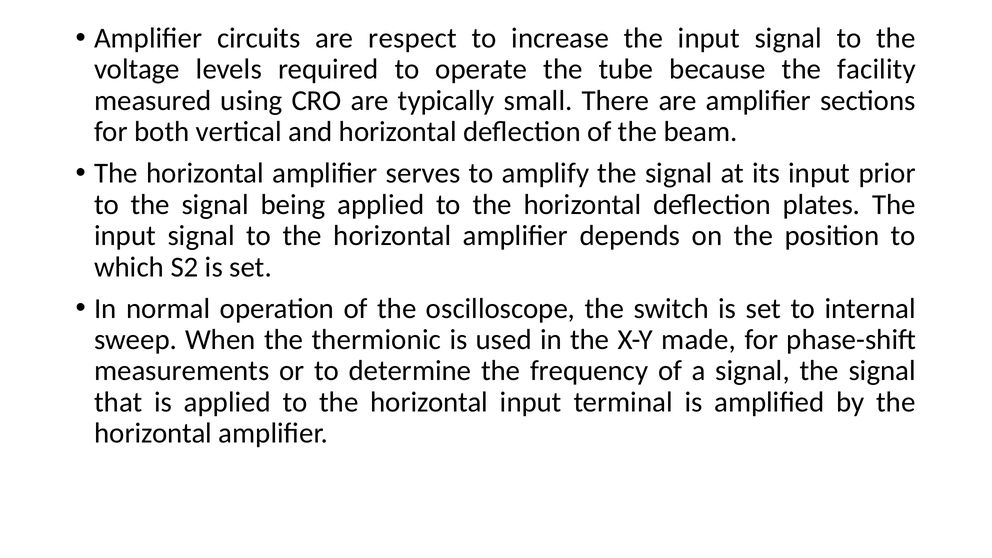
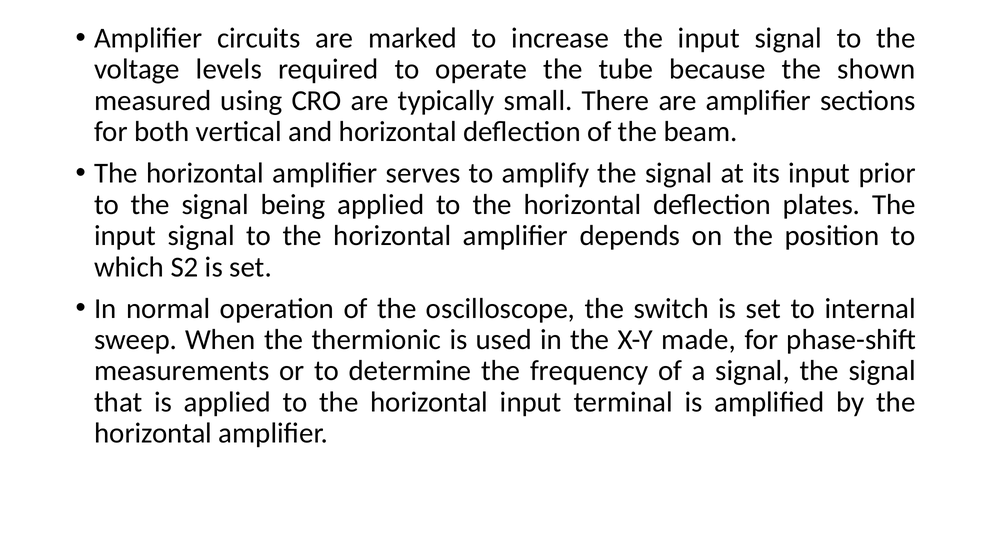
respect: respect -> marked
facility: facility -> shown
